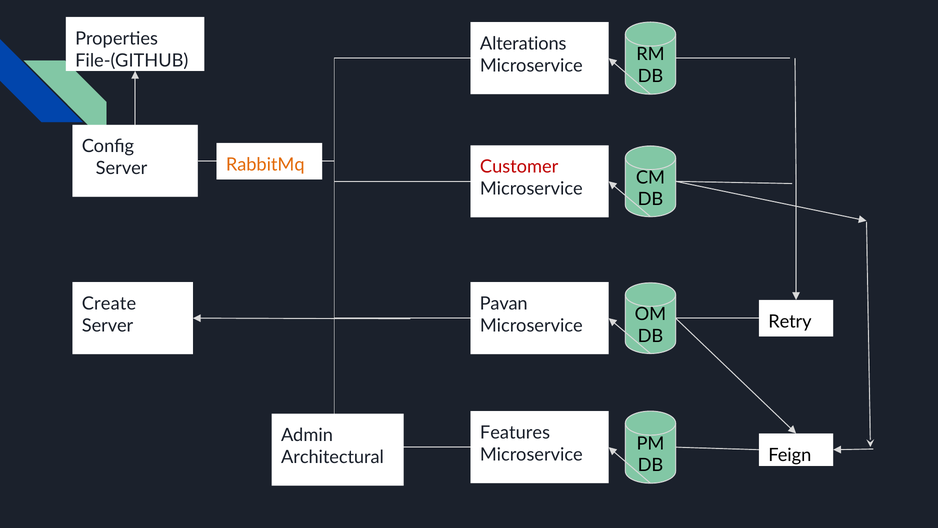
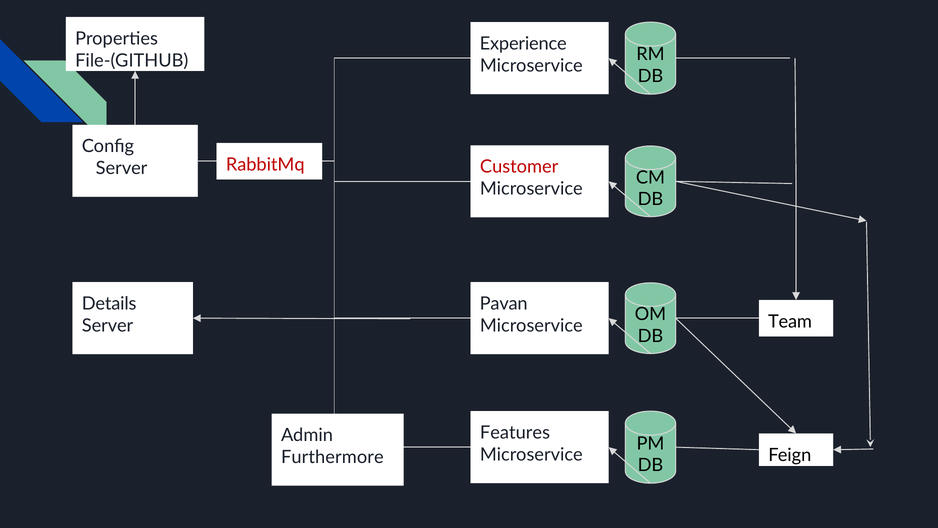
Alterations: Alterations -> Experience
RabbitMq colour: orange -> red
Create: Create -> Details
Retry: Retry -> Team
Architectural: Architectural -> Furthermore
